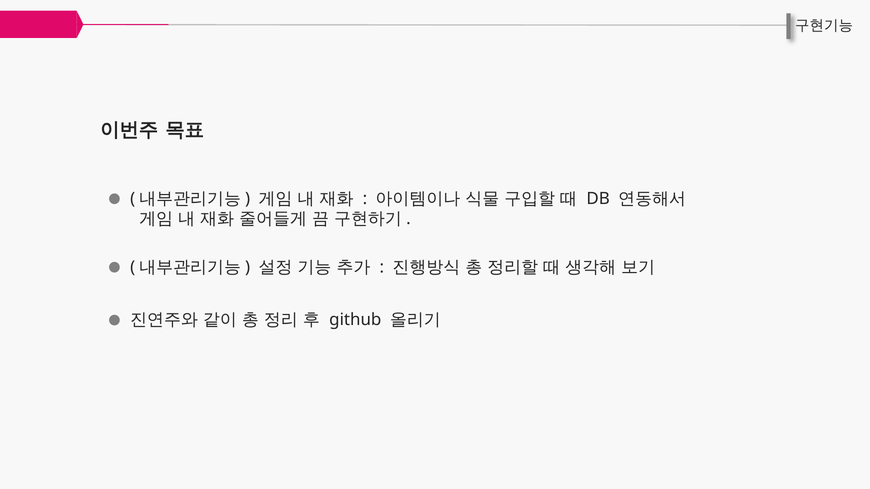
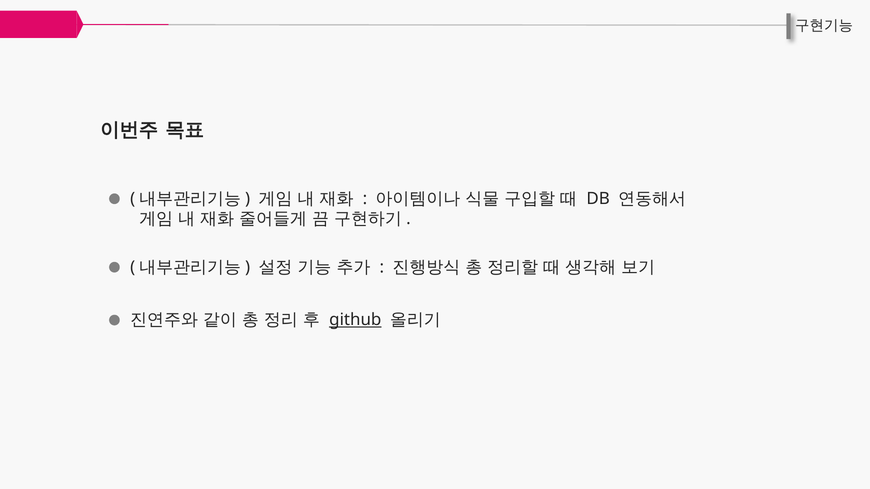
github underline: none -> present
